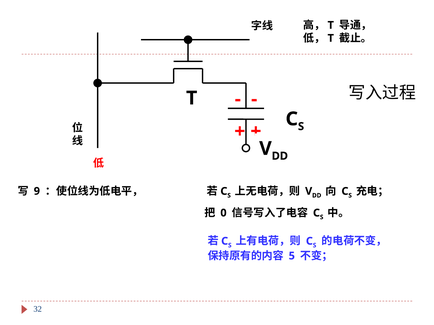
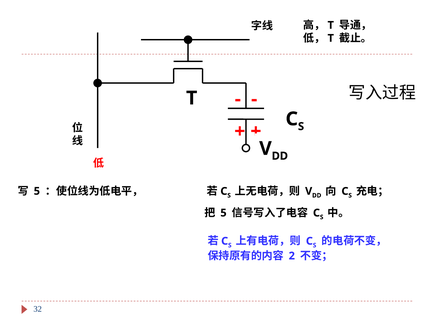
9 at (37, 191): 9 -> 5
0 at (223, 213): 0 -> 5
5: 5 -> 2
